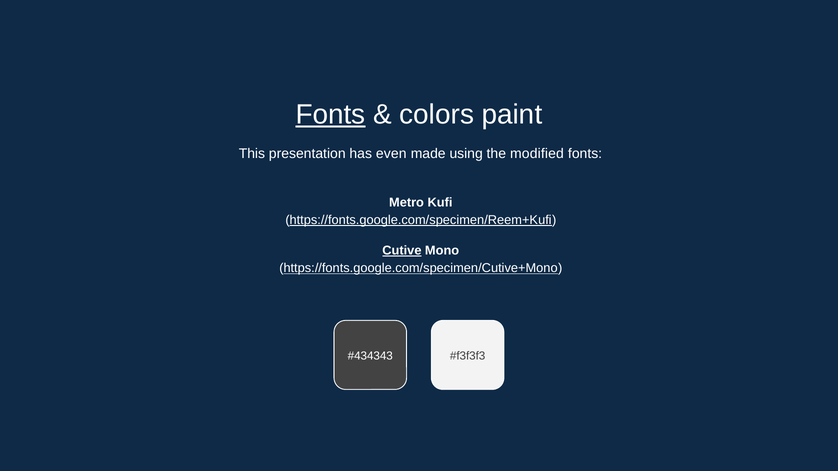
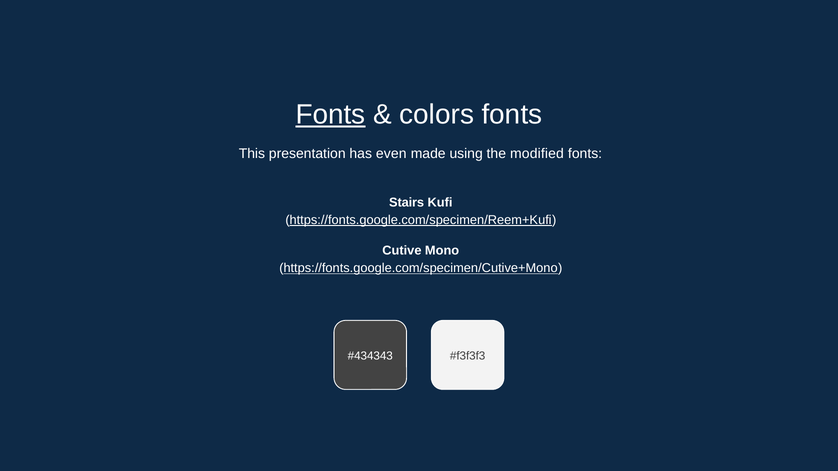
colors paint: paint -> fonts
Metro: Metro -> Stairs
Cutive underline: present -> none
